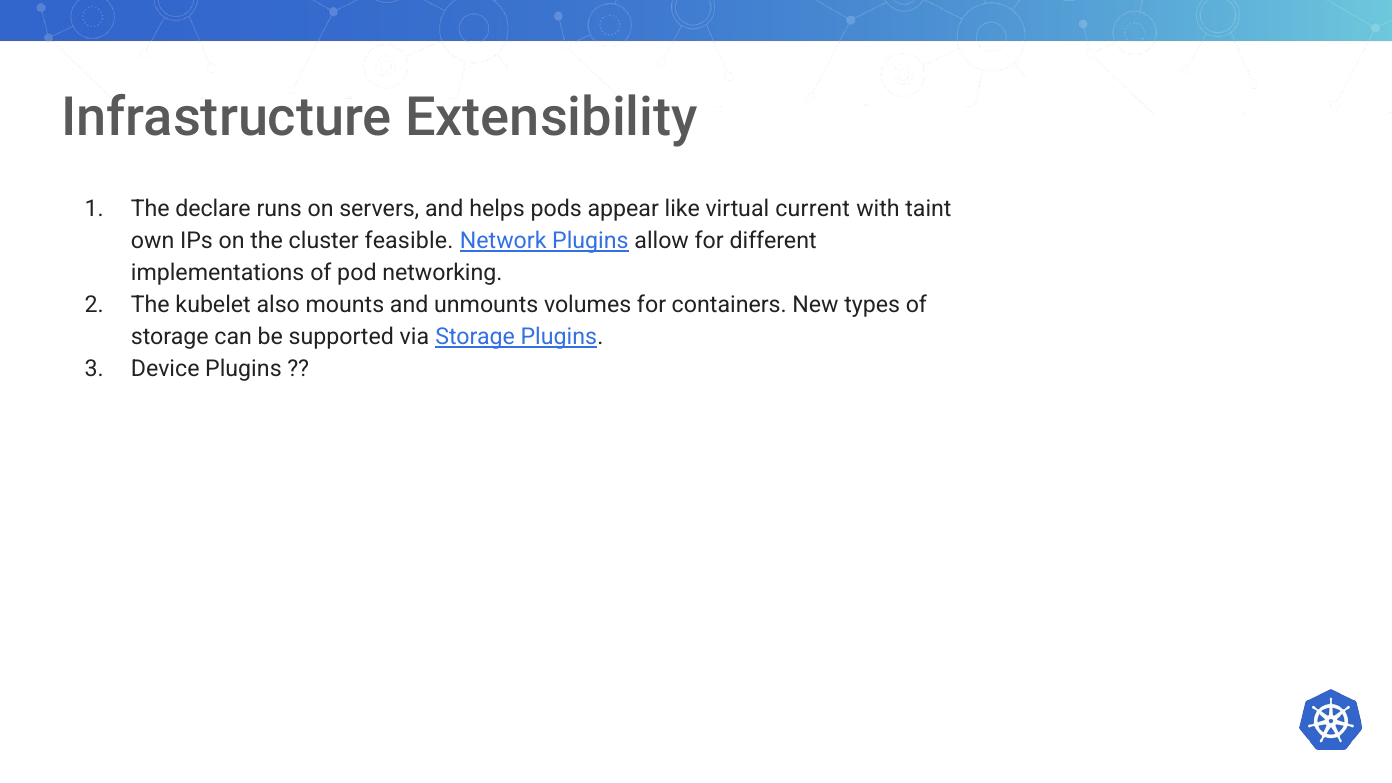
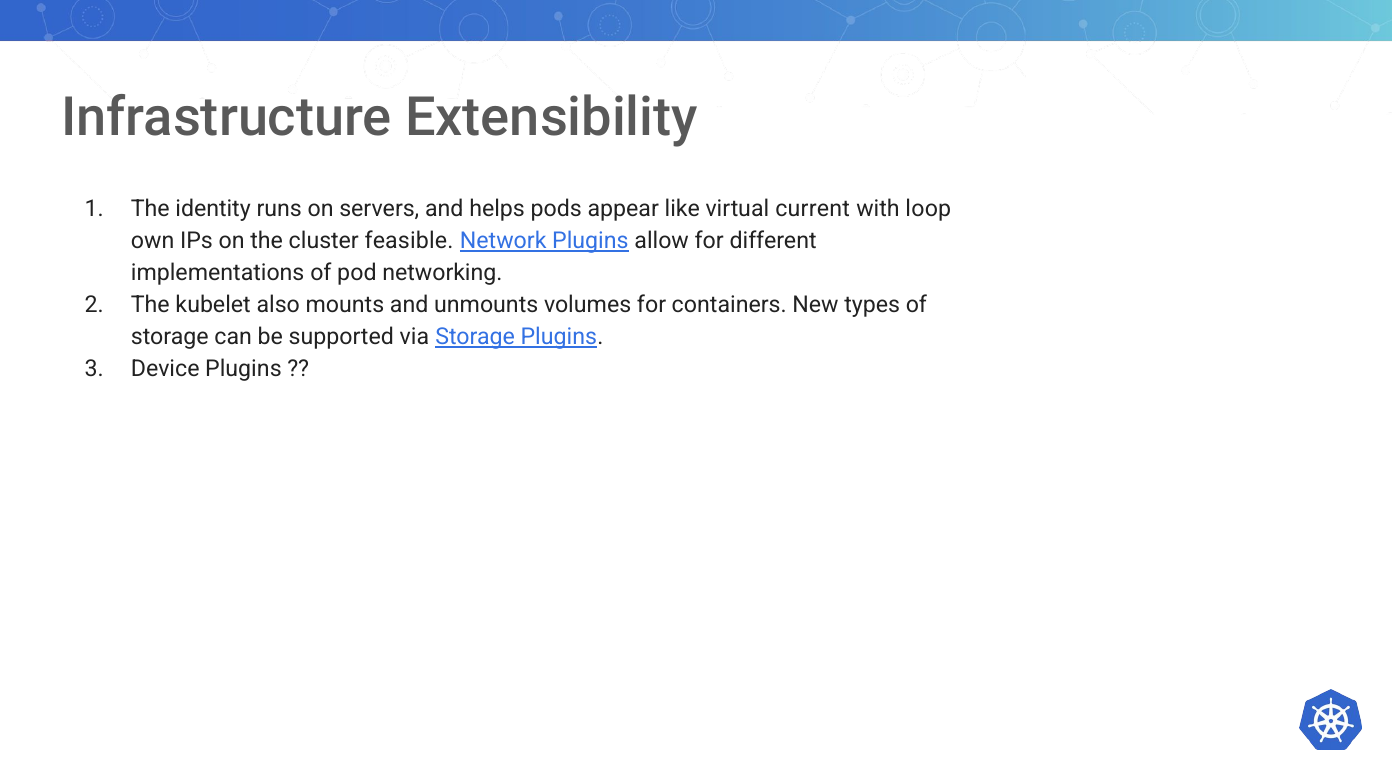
declare: declare -> identity
taint: taint -> loop
